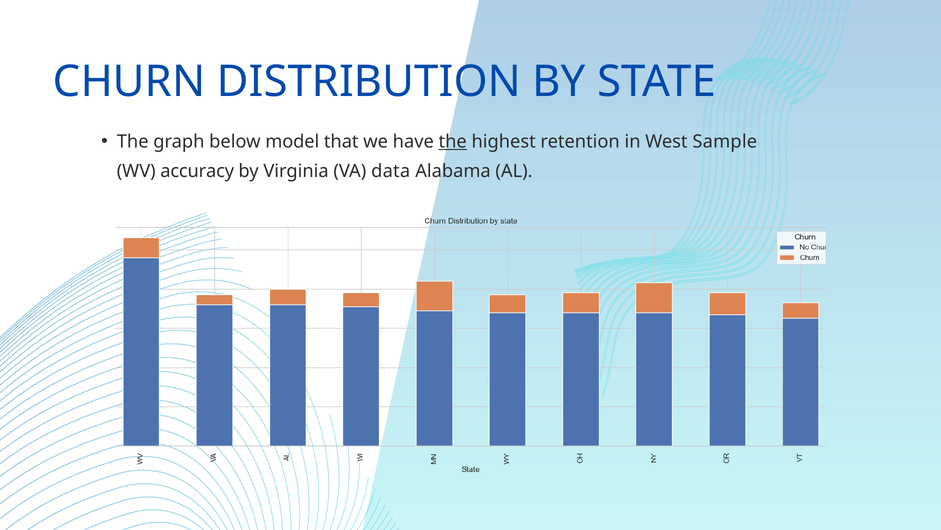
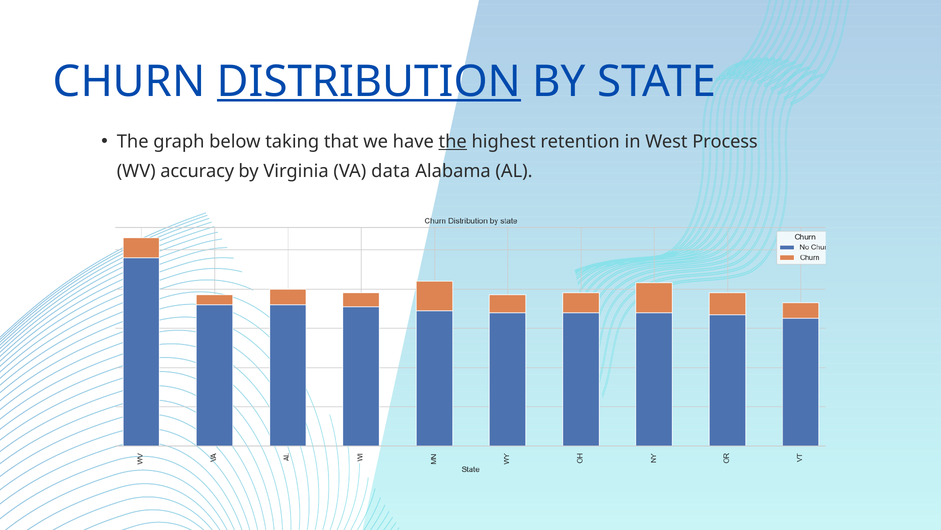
DISTRIBUTION underline: none -> present
model: model -> taking
Sample: Sample -> Process
